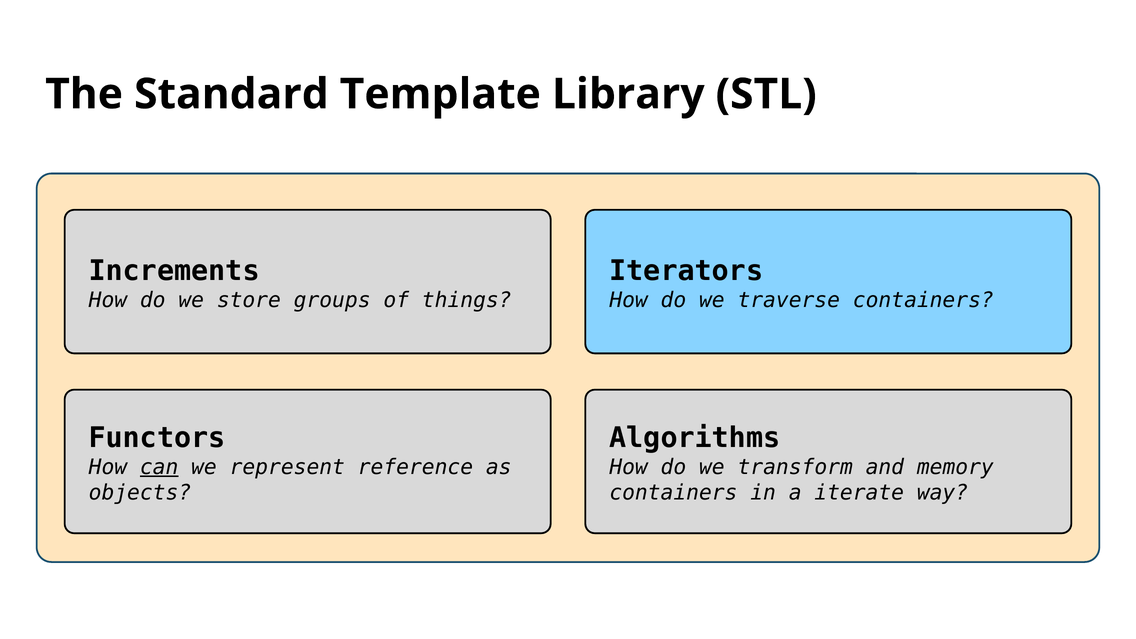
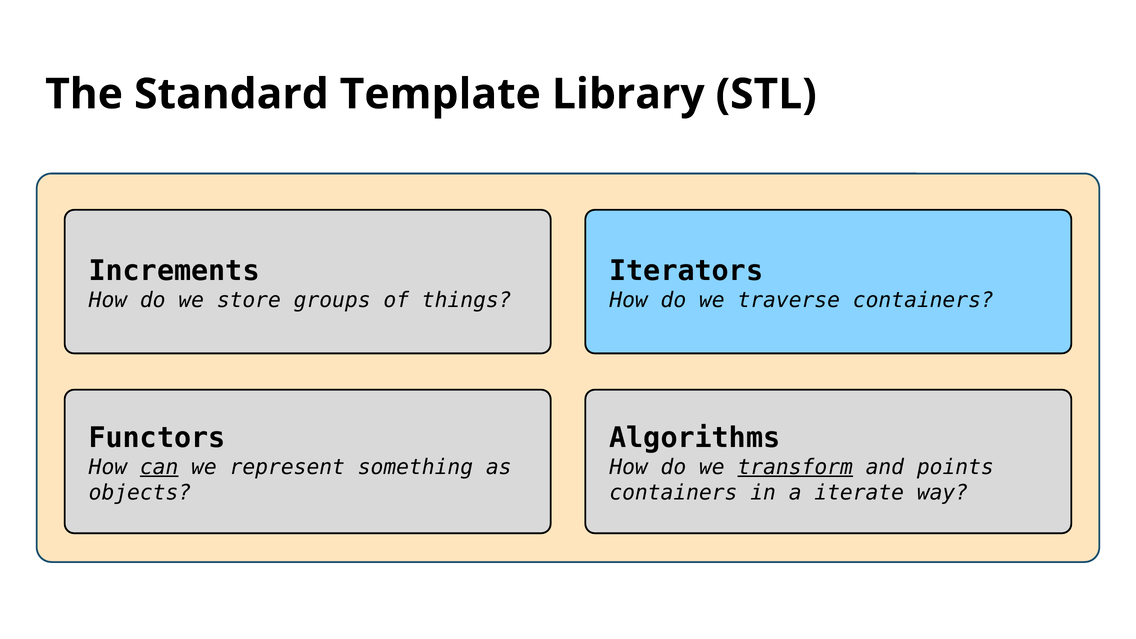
reference: reference -> something
transform underline: none -> present
memory: memory -> points
